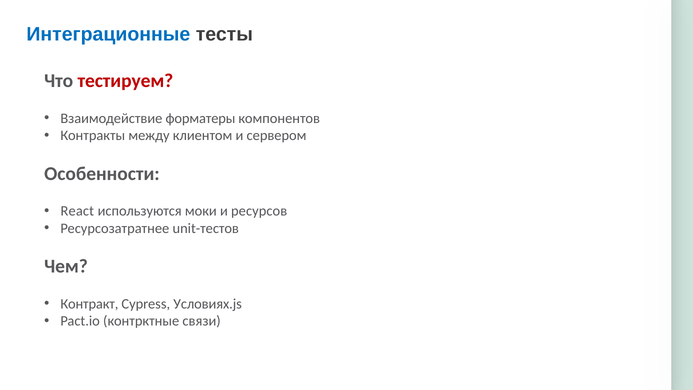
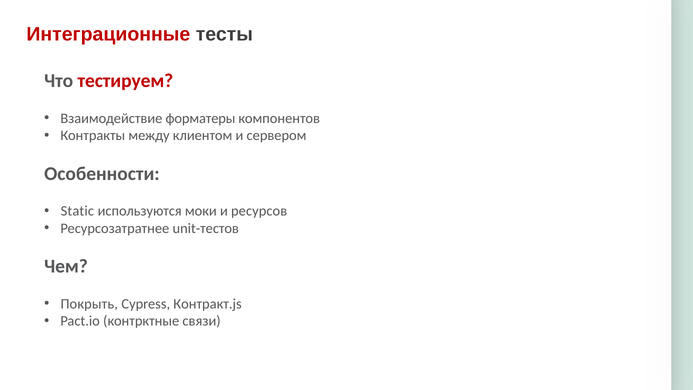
Интеграционные colour: blue -> red
React: React -> Static
Контракт: Контракт -> Покрыть
Условиях.js: Условиях.js -> Контракт.js
